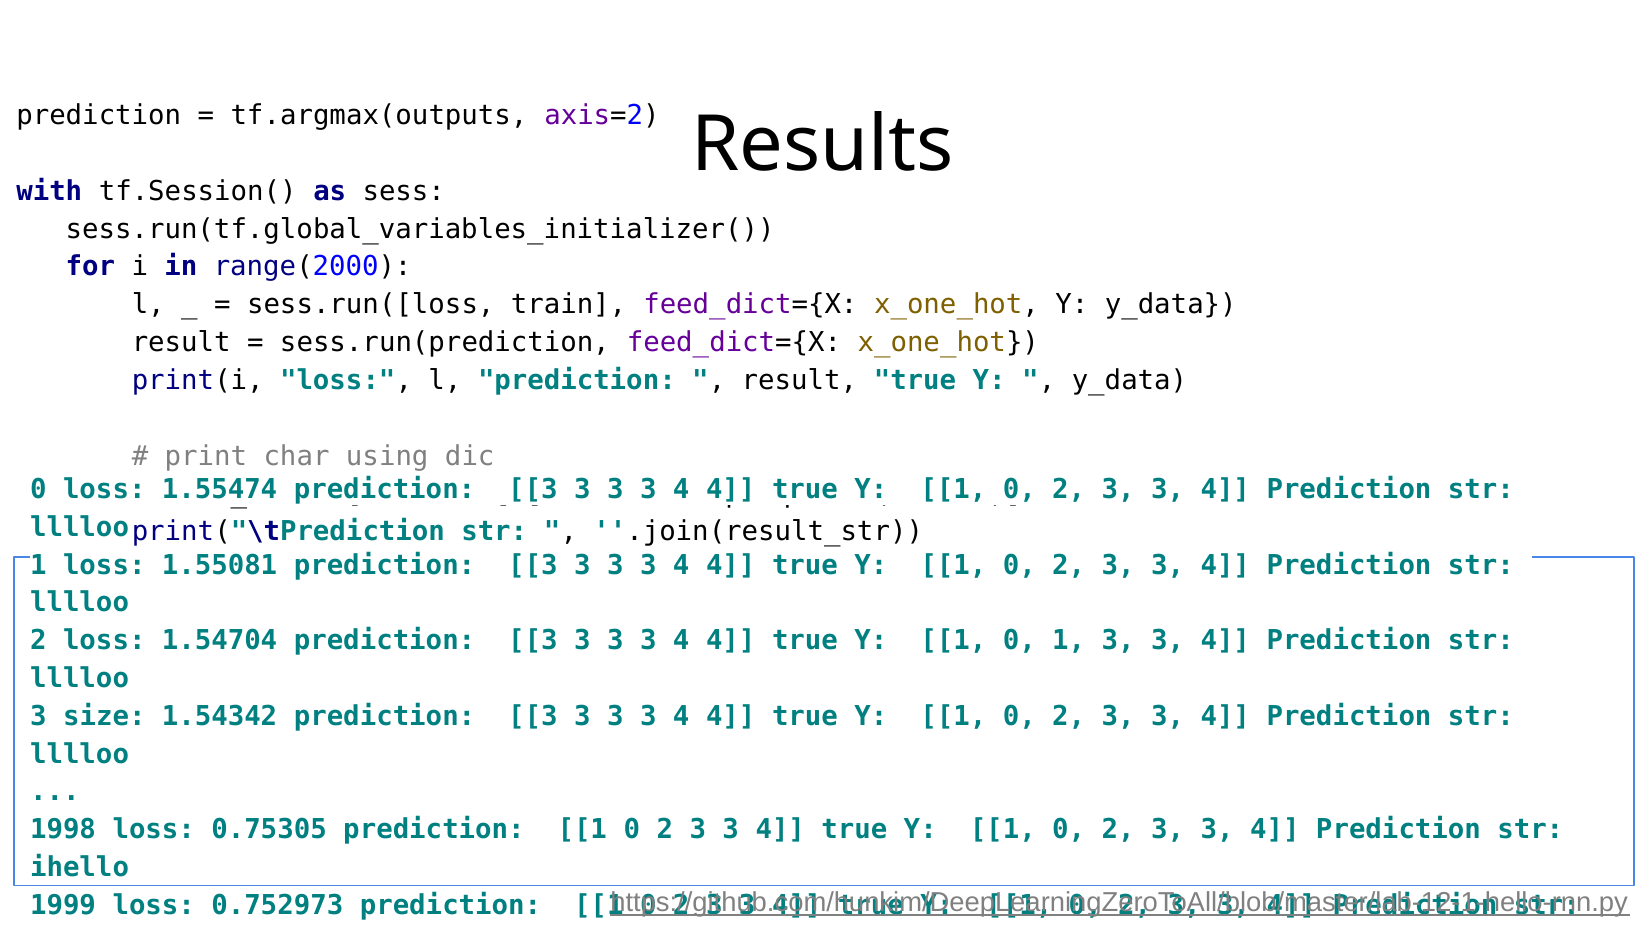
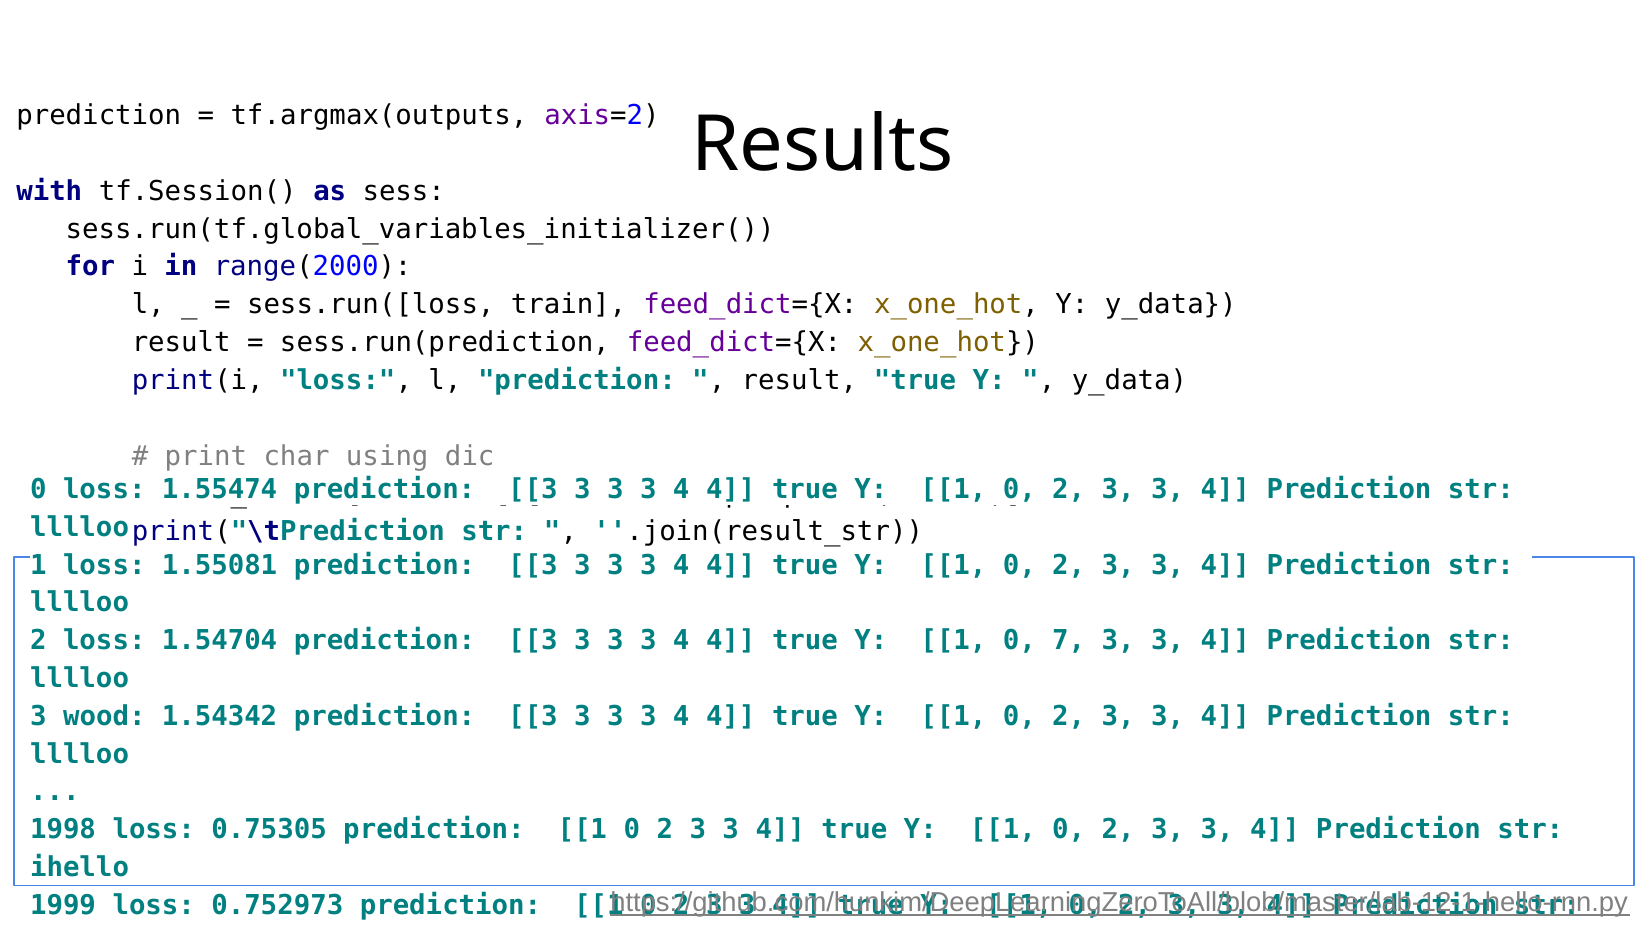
0 1: 1 -> 7
size: size -> wood
